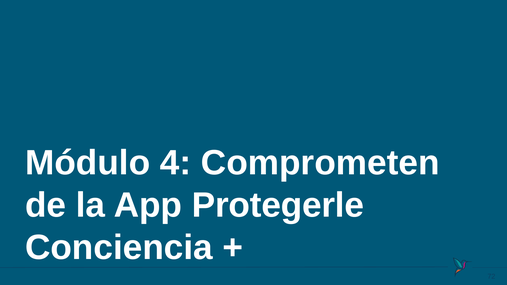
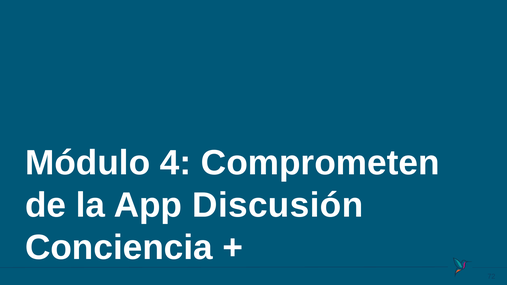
Protegerle: Protegerle -> Discusión
